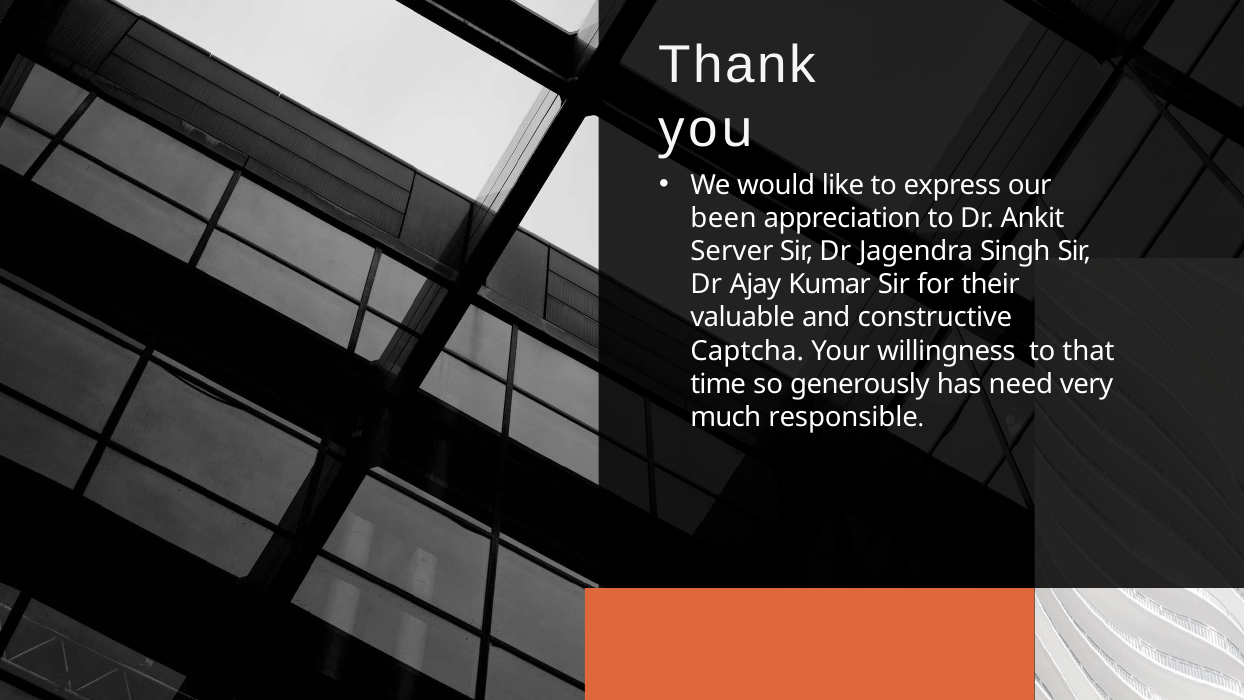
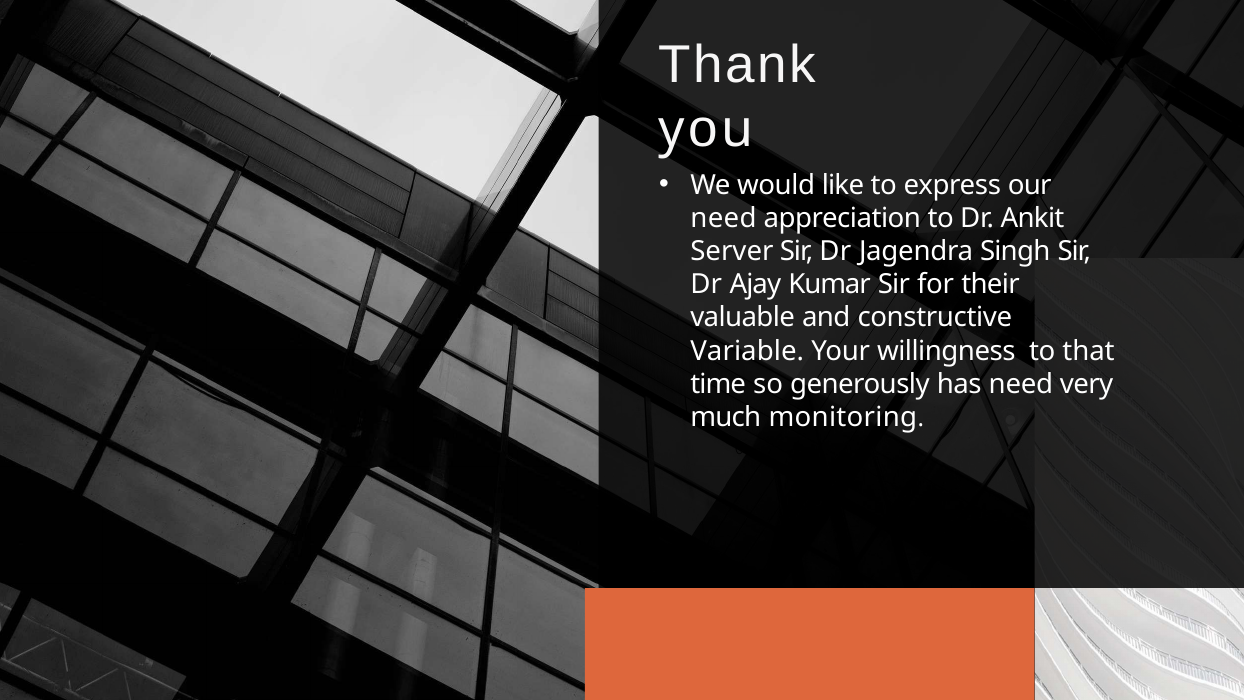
been at (724, 218): been -> need
Captcha: Captcha -> Variable
responsible: responsible -> monitoring
